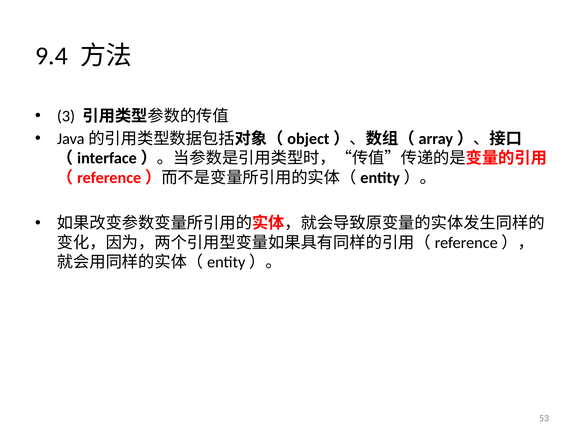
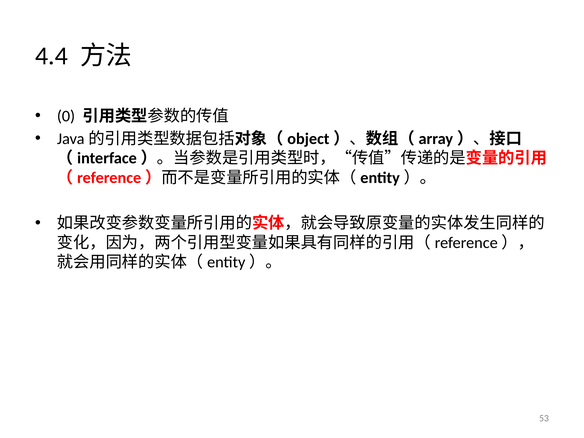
9.4: 9.4 -> 4.4
3: 3 -> 0
